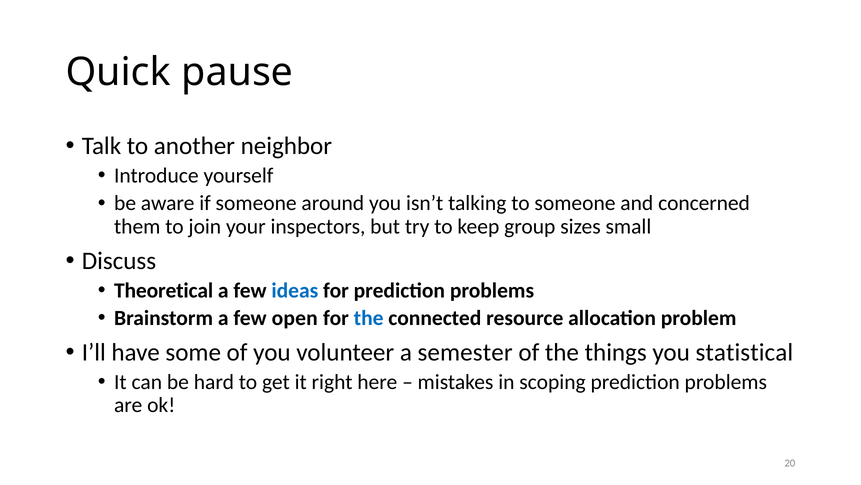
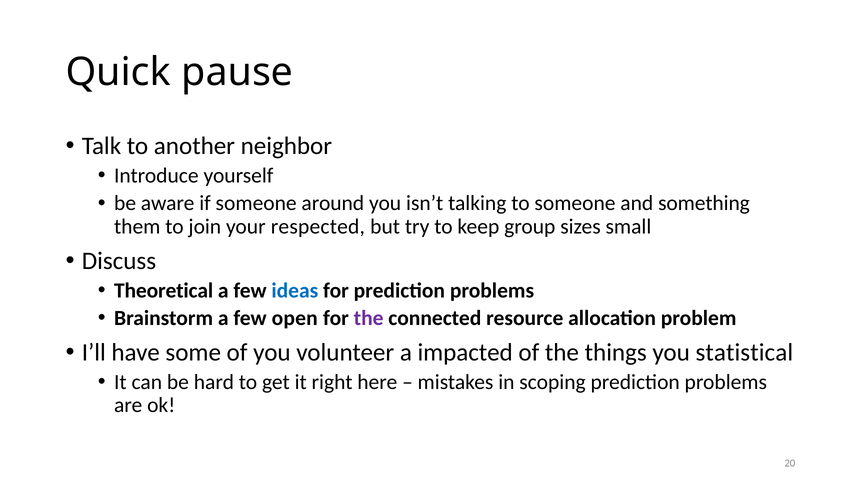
concerned: concerned -> something
inspectors: inspectors -> respected
the at (369, 318) colour: blue -> purple
semester: semester -> impacted
